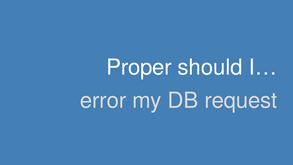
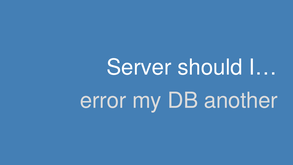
Proper: Proper -> Server
request: request -> another
